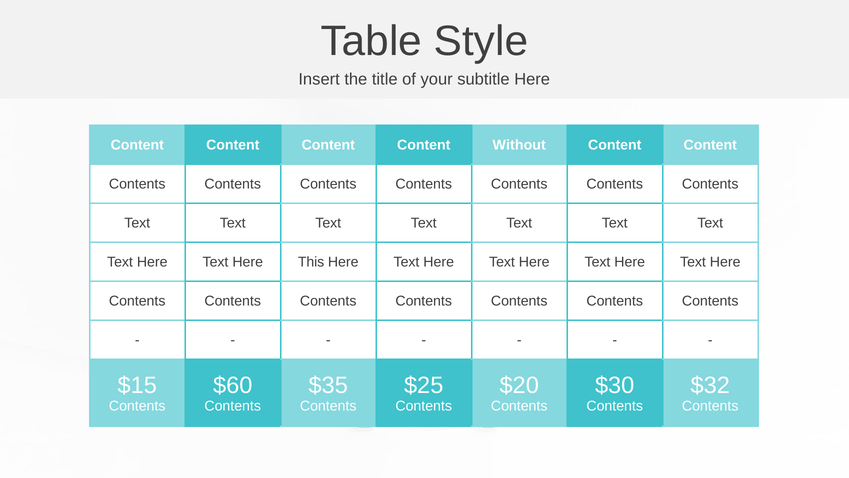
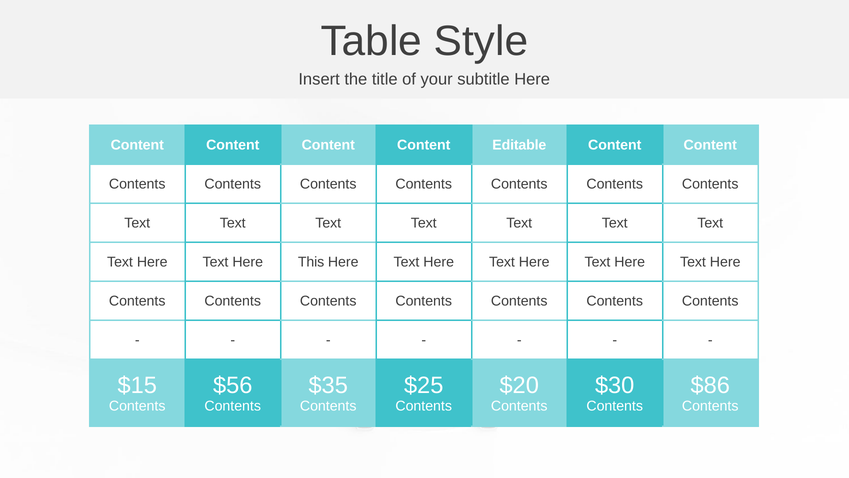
Without: Without -> Editable
$60: $60 -> $56
$32: $32 -> $86
